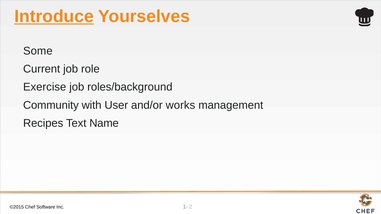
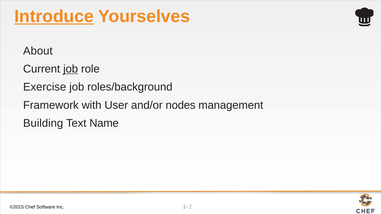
Some: Some -> About
job at (71, 69) underline: none -> present
Community: Community -> Framework
works: works -> nodes
Recipes: Recipes -> Building
